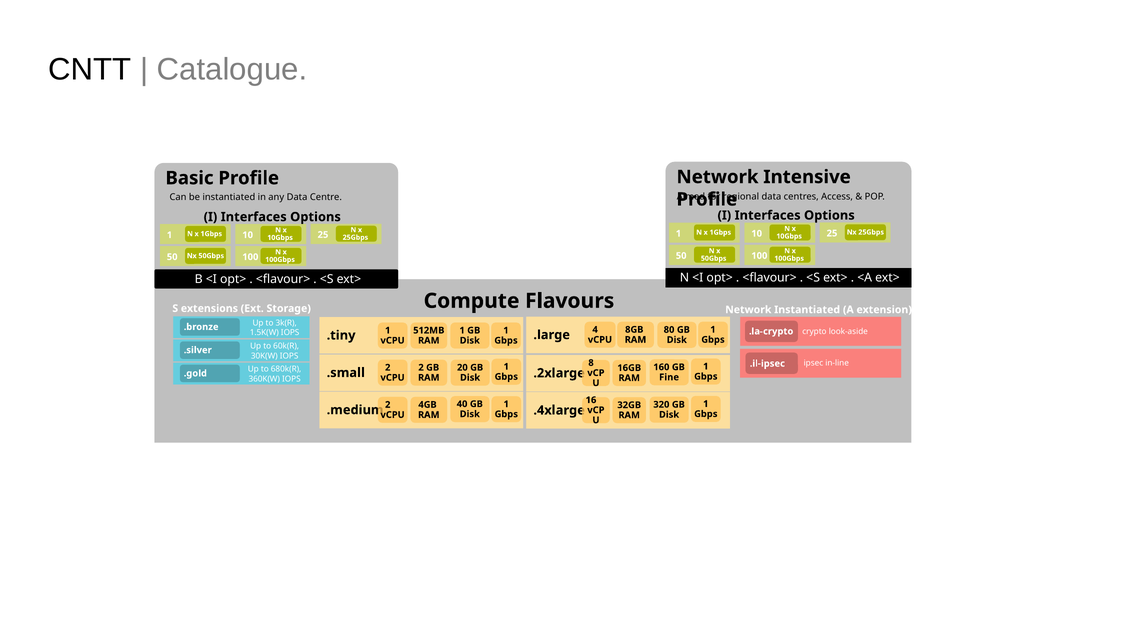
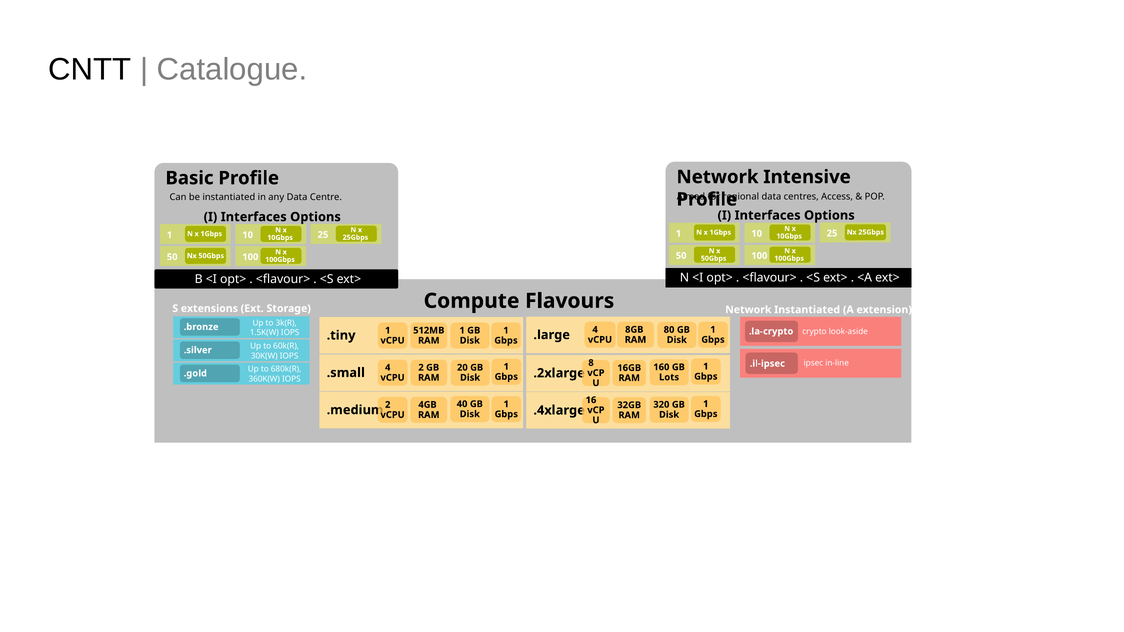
.small 2: 2 -> 4
Fine: Fine -> Lots
